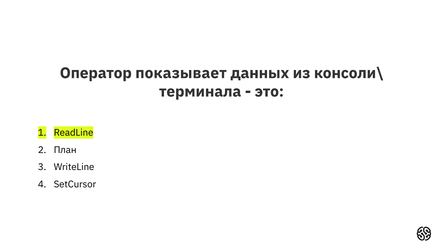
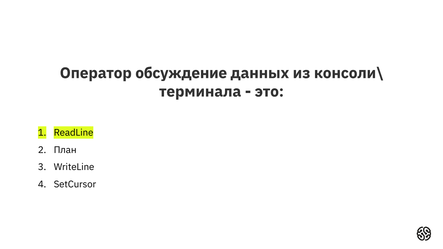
показывает: показывает -> обсуждение
